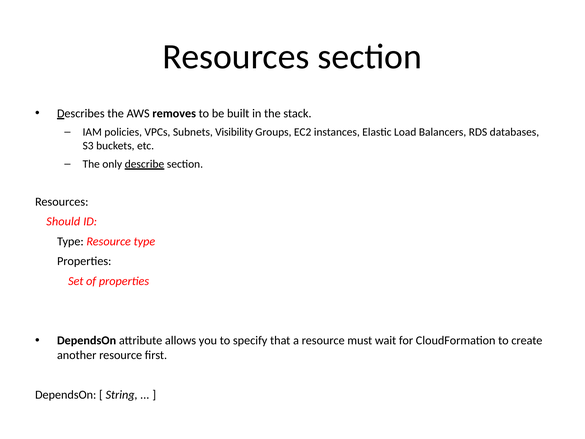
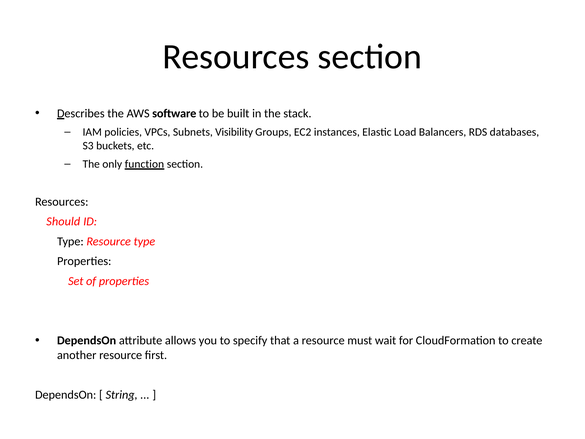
removes: removes -> software
describe: describe -> function
